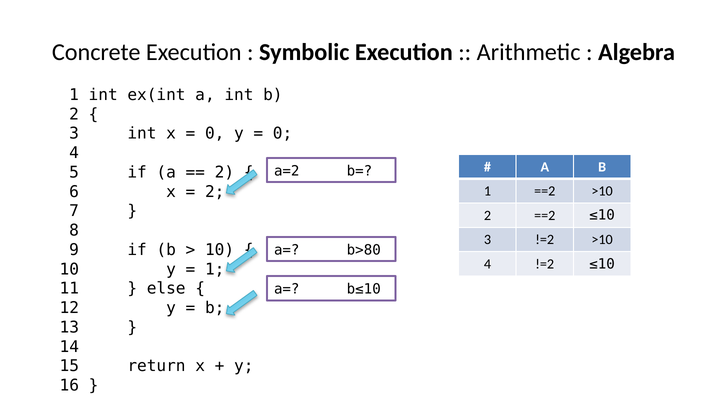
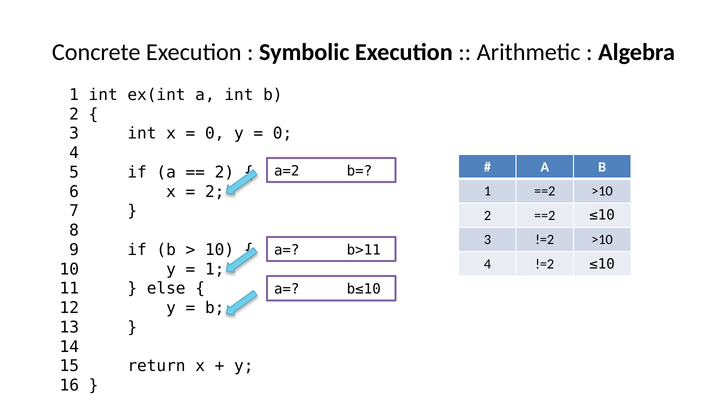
b>80: b>80 -> b>11
